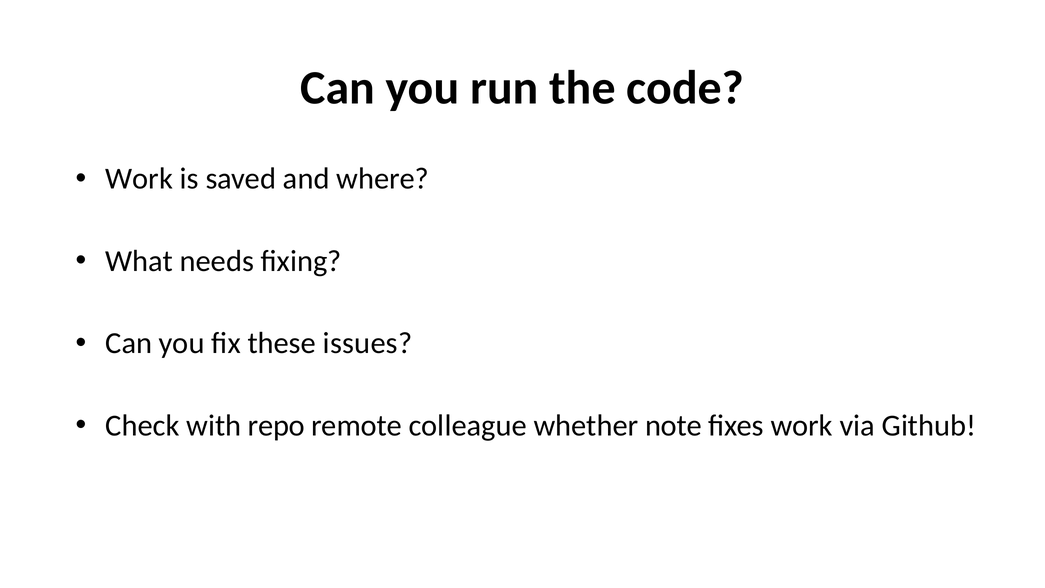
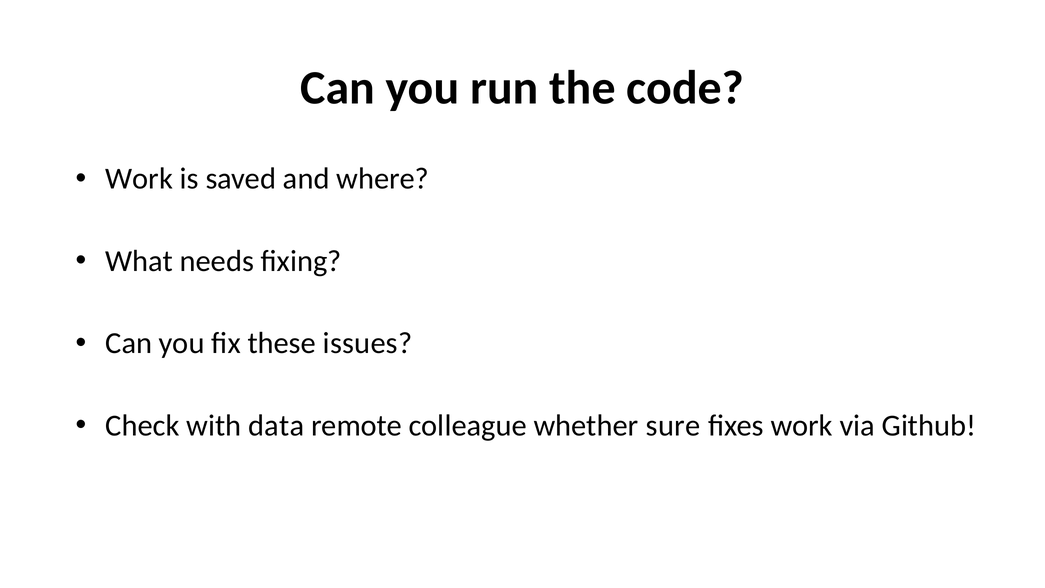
repo: repo -> data
note: note -> sure
